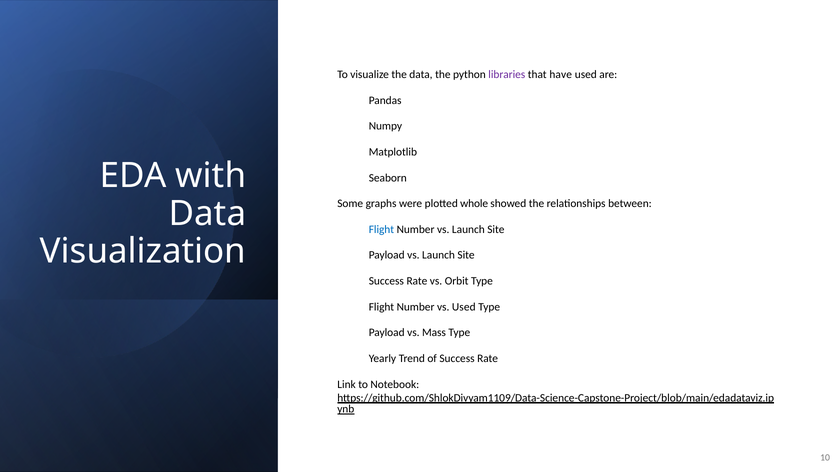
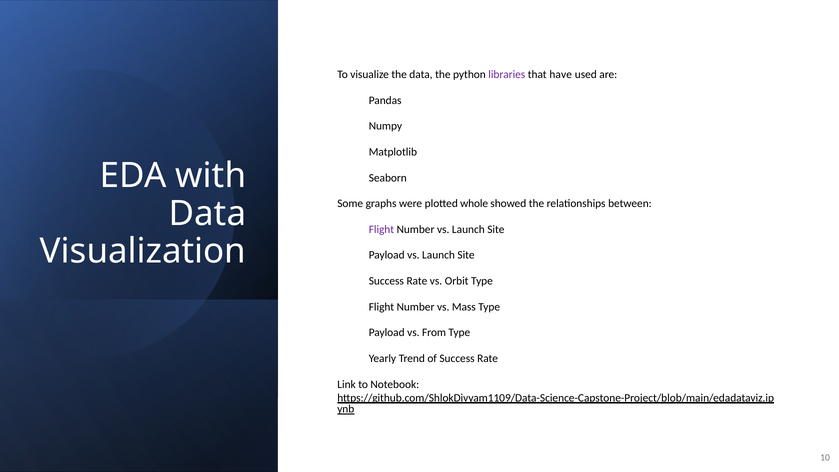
Flight at (381, 229) colour: blue -> purple
vs Used: Used -> Mass
Mass: Mass -> From
